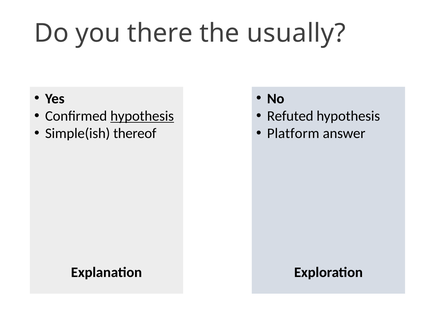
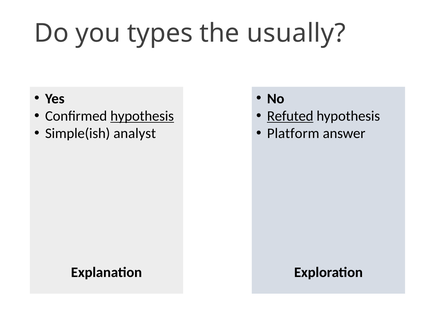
there: there -> types
Refuted underline: none -> present
thereof: thereof -> analyst
